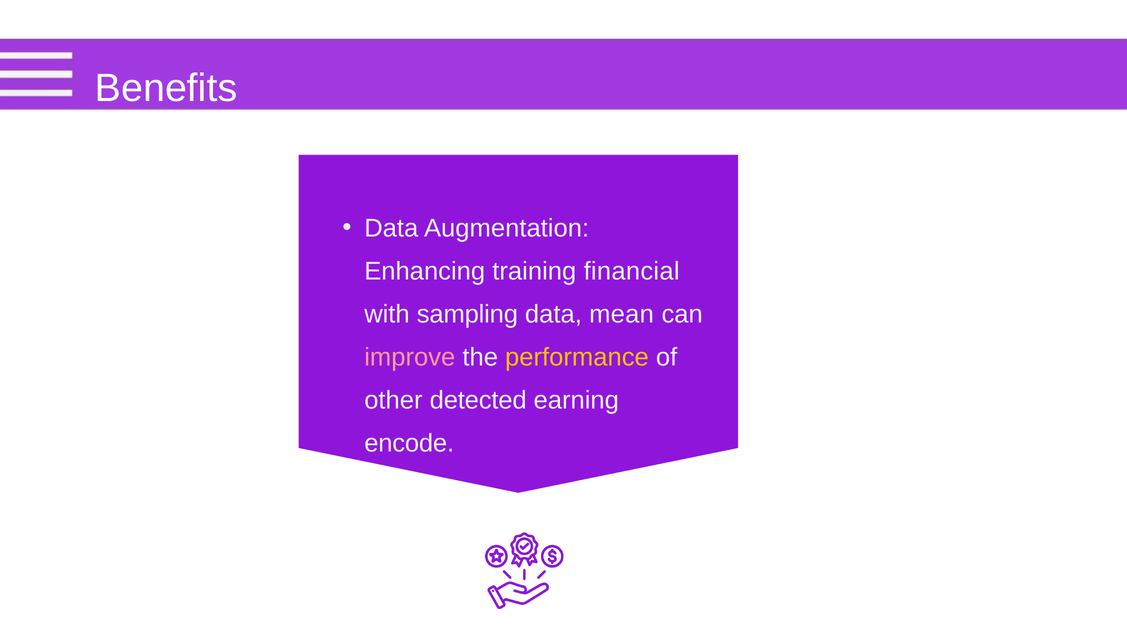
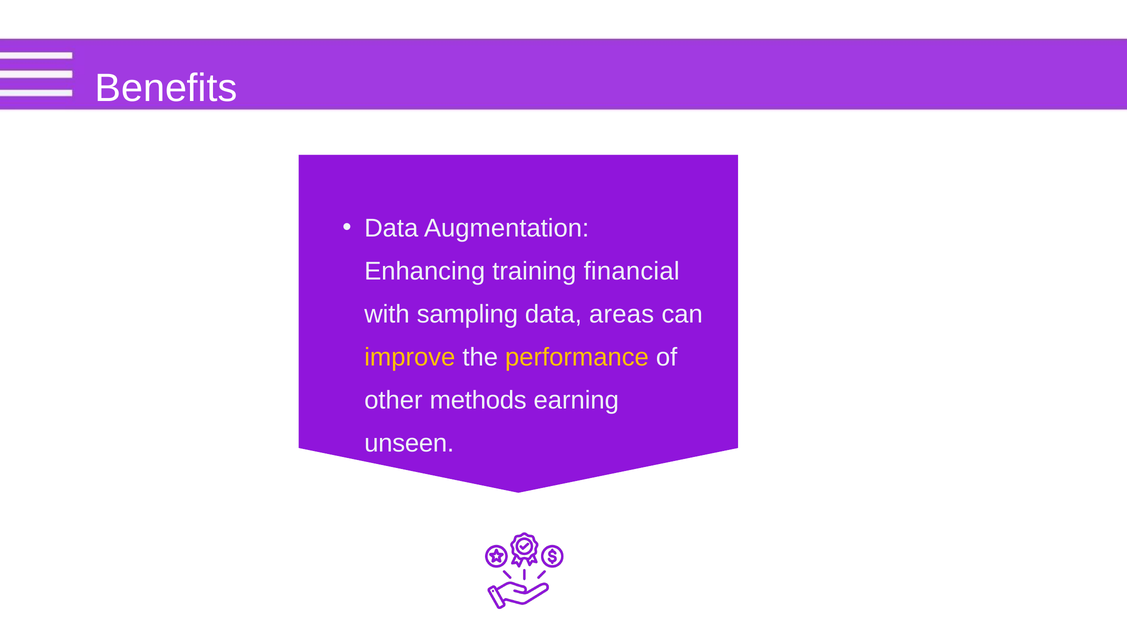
mean: mean -> areas
improve colour: pink -> yellow
detected: detected -> methods
encode: encode -> unseen
